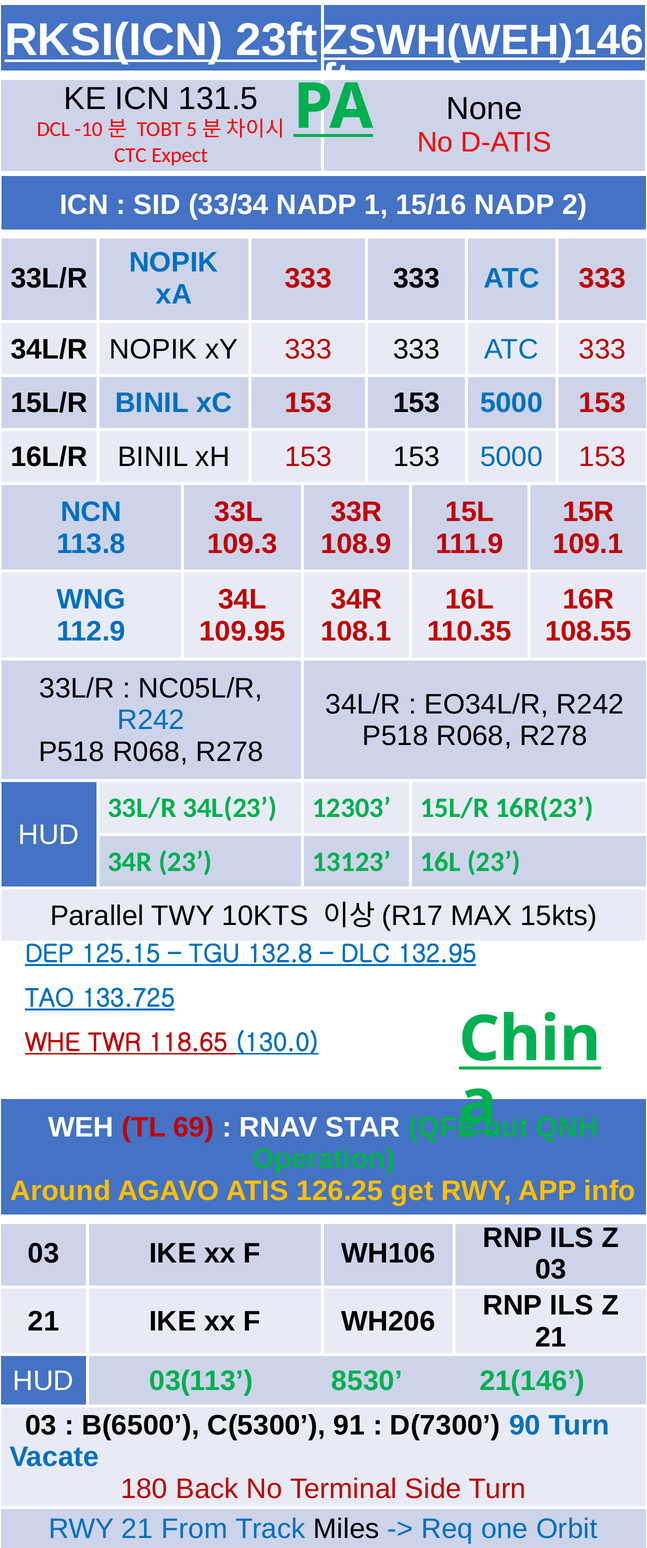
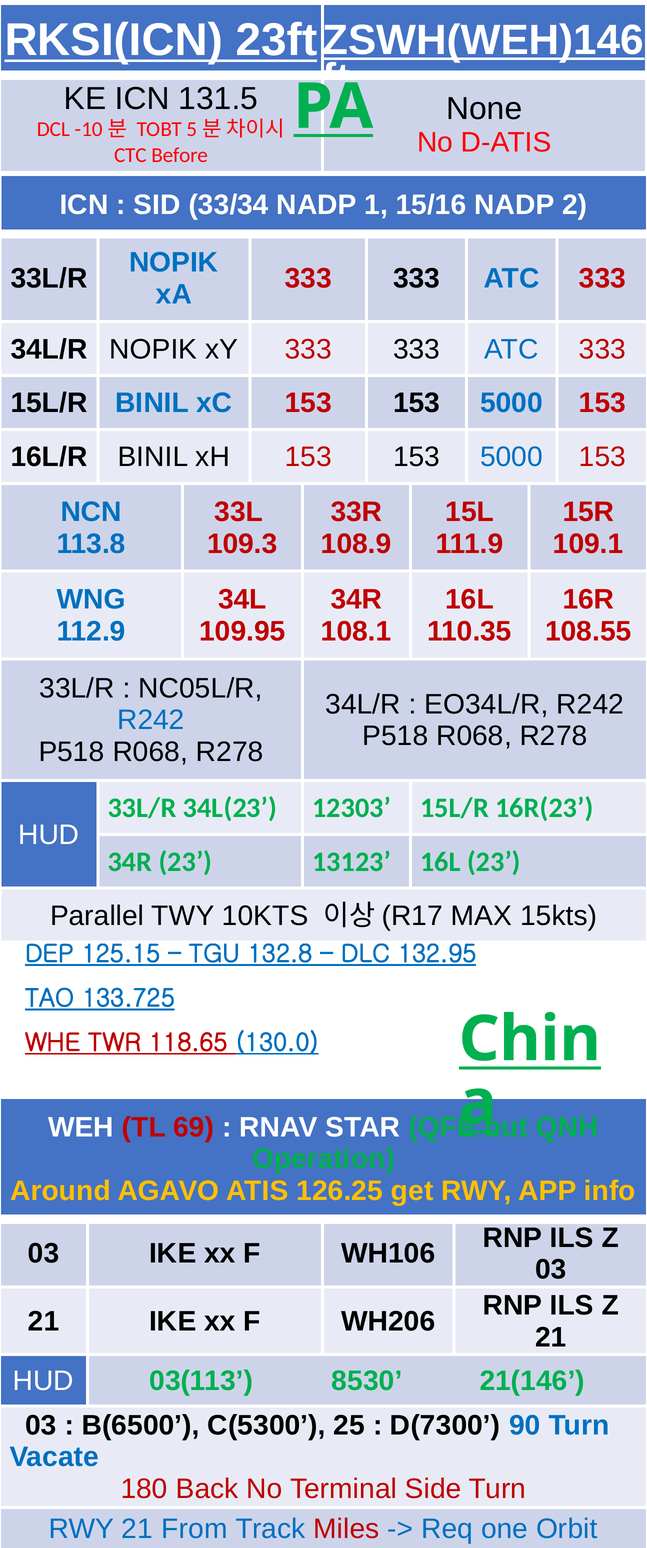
Expect: Expect -> Before
91: 91 -> 25
Miles colour: black -> red
